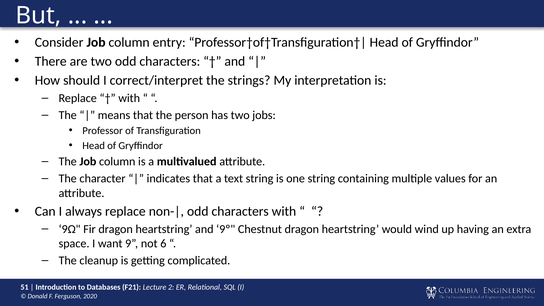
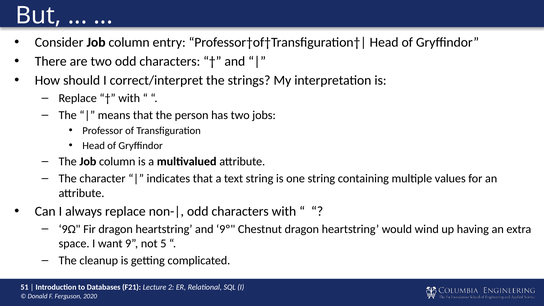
6: 6 -> 5
